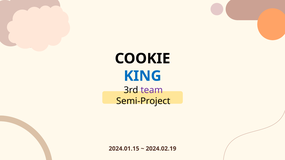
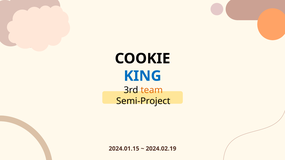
team colour: purple -> orange
